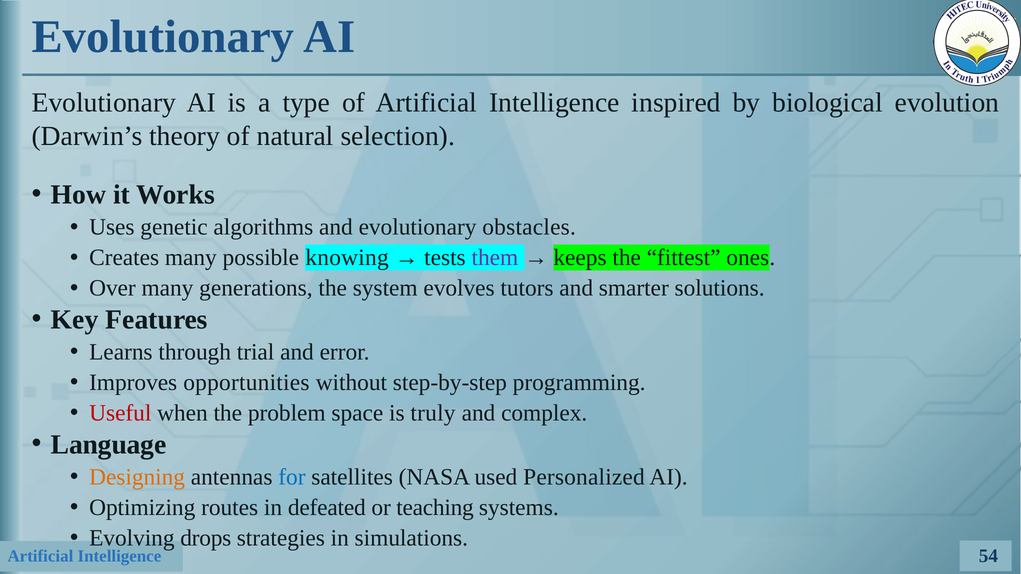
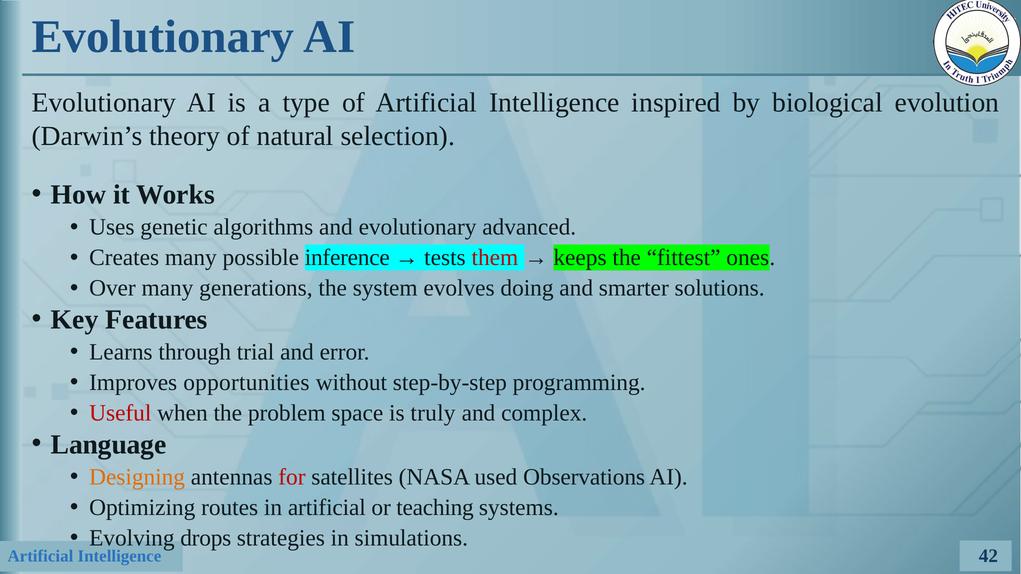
obstacles: obstacles -> advanced
knowing: knowing -> inference
them colour: purple -> red
tutors: tutors -> doing
for colour: blue -> red
Personalized: Personalized -> Observations
in defeated: defeated -> artificial
54: 54 -> 42
